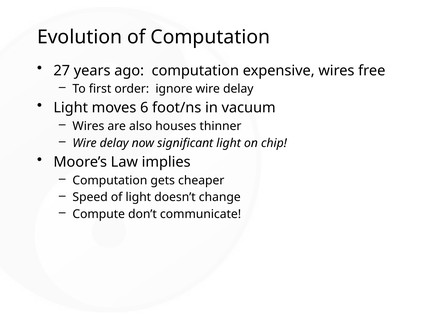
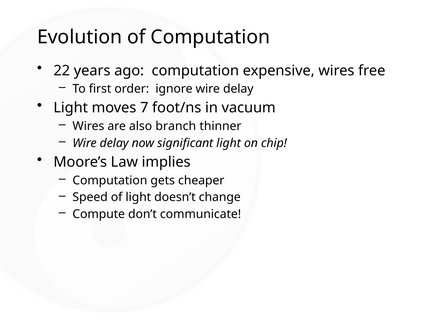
27: 27 -> 22
6: 6 -> 7
houses: houses -> branch
